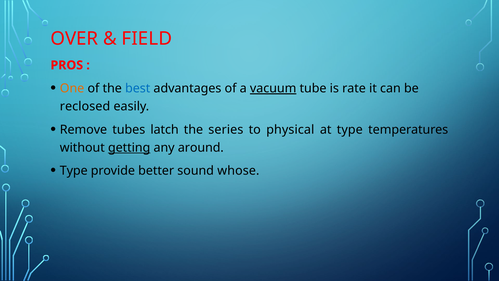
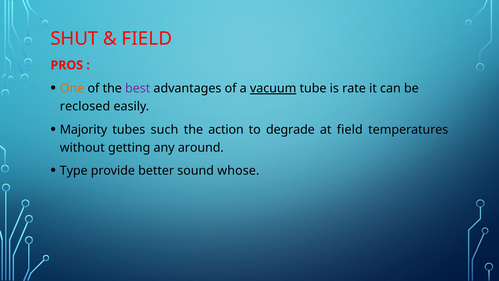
OVER: OVER -> SHUT
best colour: blue -> purple
Remove: Remove -> Majority
latch: latch -> such
series: series -> action
physical: physical -> degrade
at type: type -> field
getting underline: present -> none
